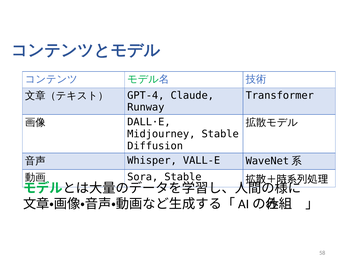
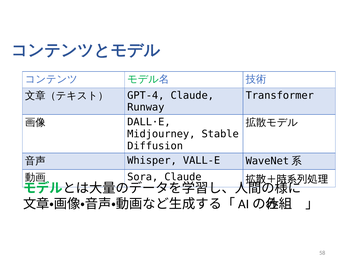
Sora Stable: Stable -> Claude
